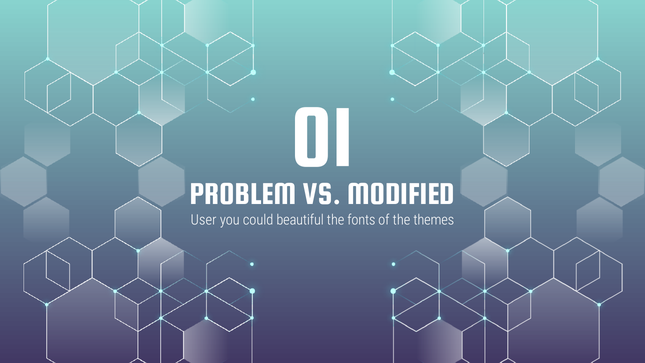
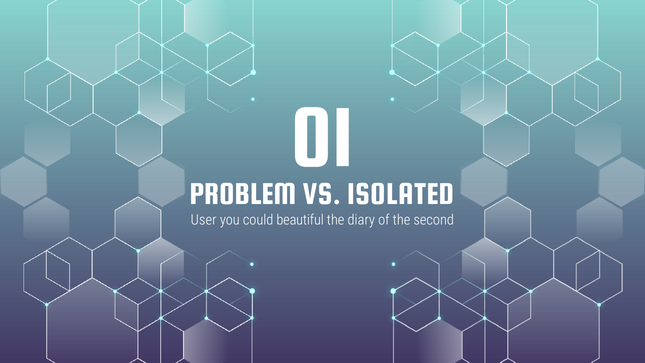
MODIFIED: MODIFIED -> ISOLATED
fonts: fonts -> diary
themes: themes -> second
